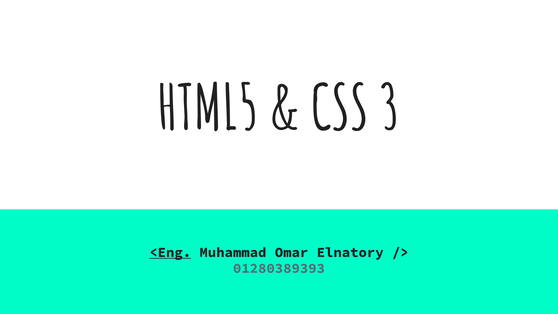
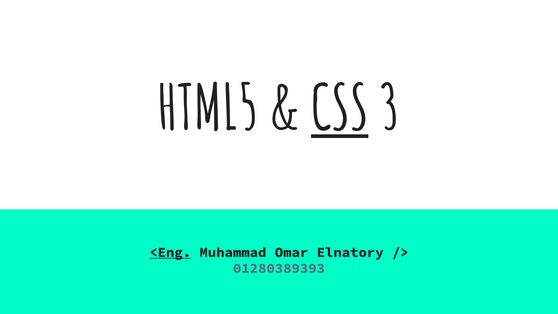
CSS underline: none -> present
